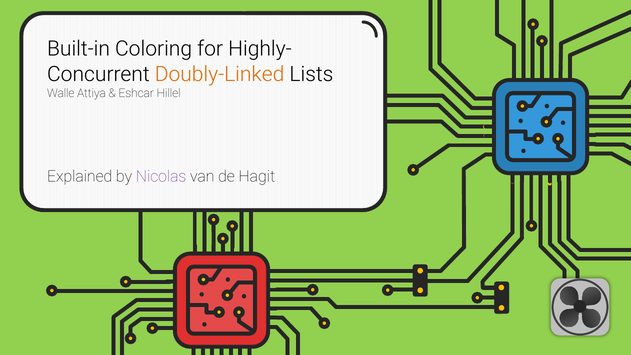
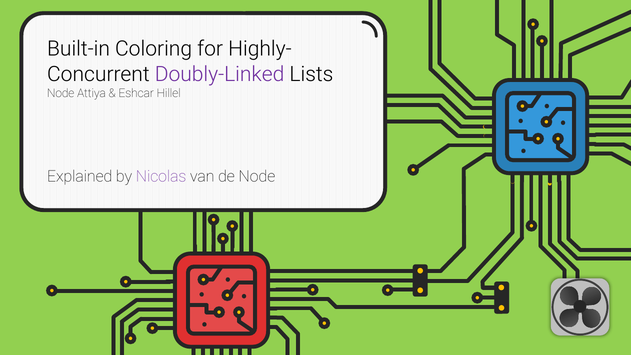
Doubly-Linked colour: orange -> purple
Walle at (61, 93): Walle -> Node
de Hagit: Hagit -> Node
